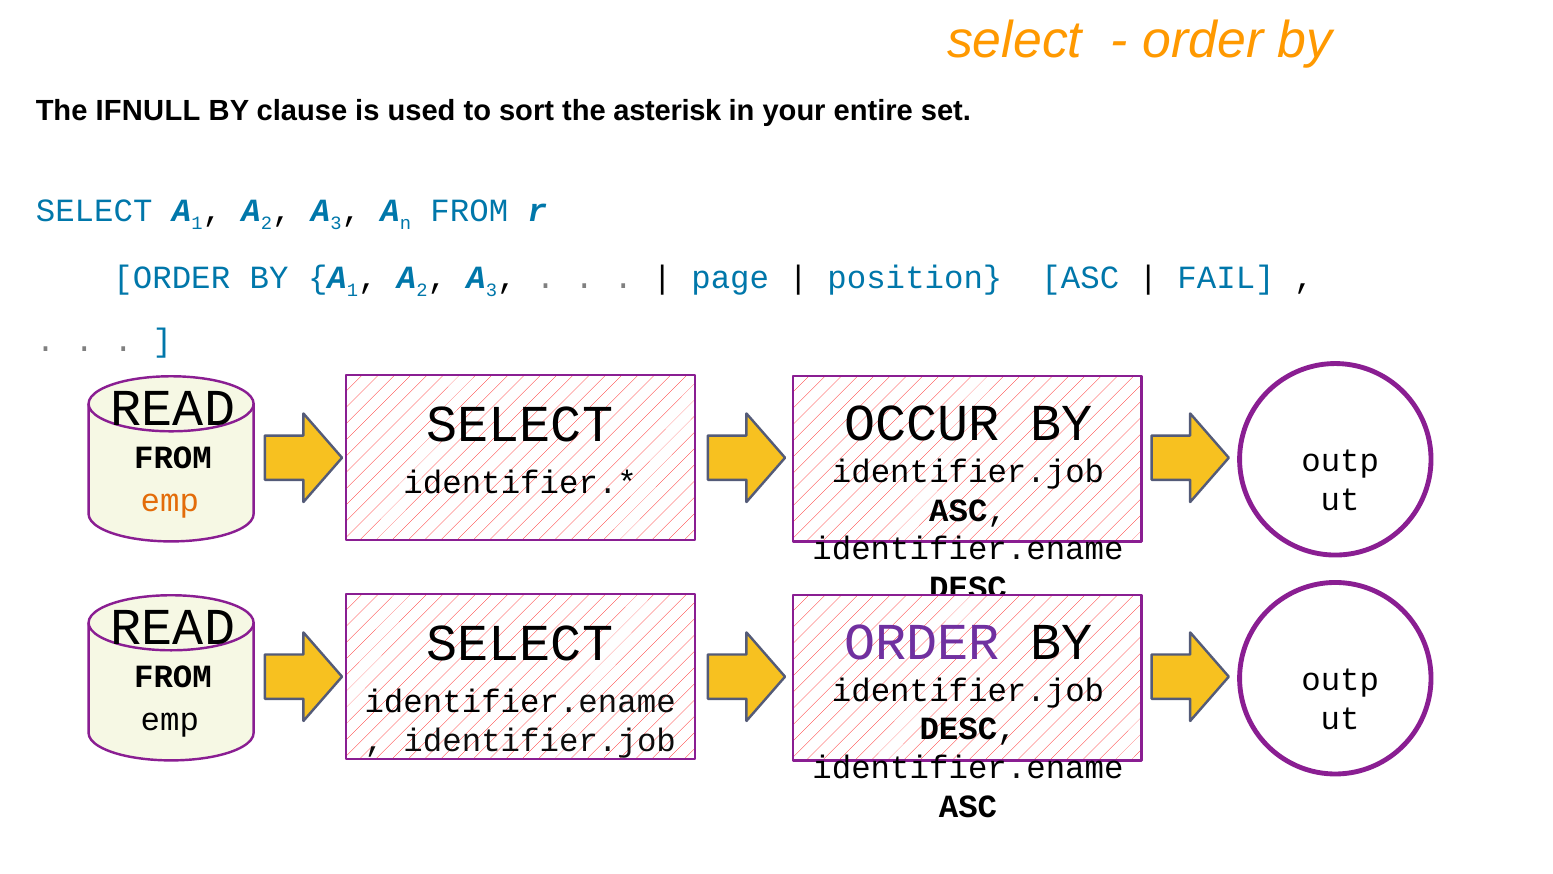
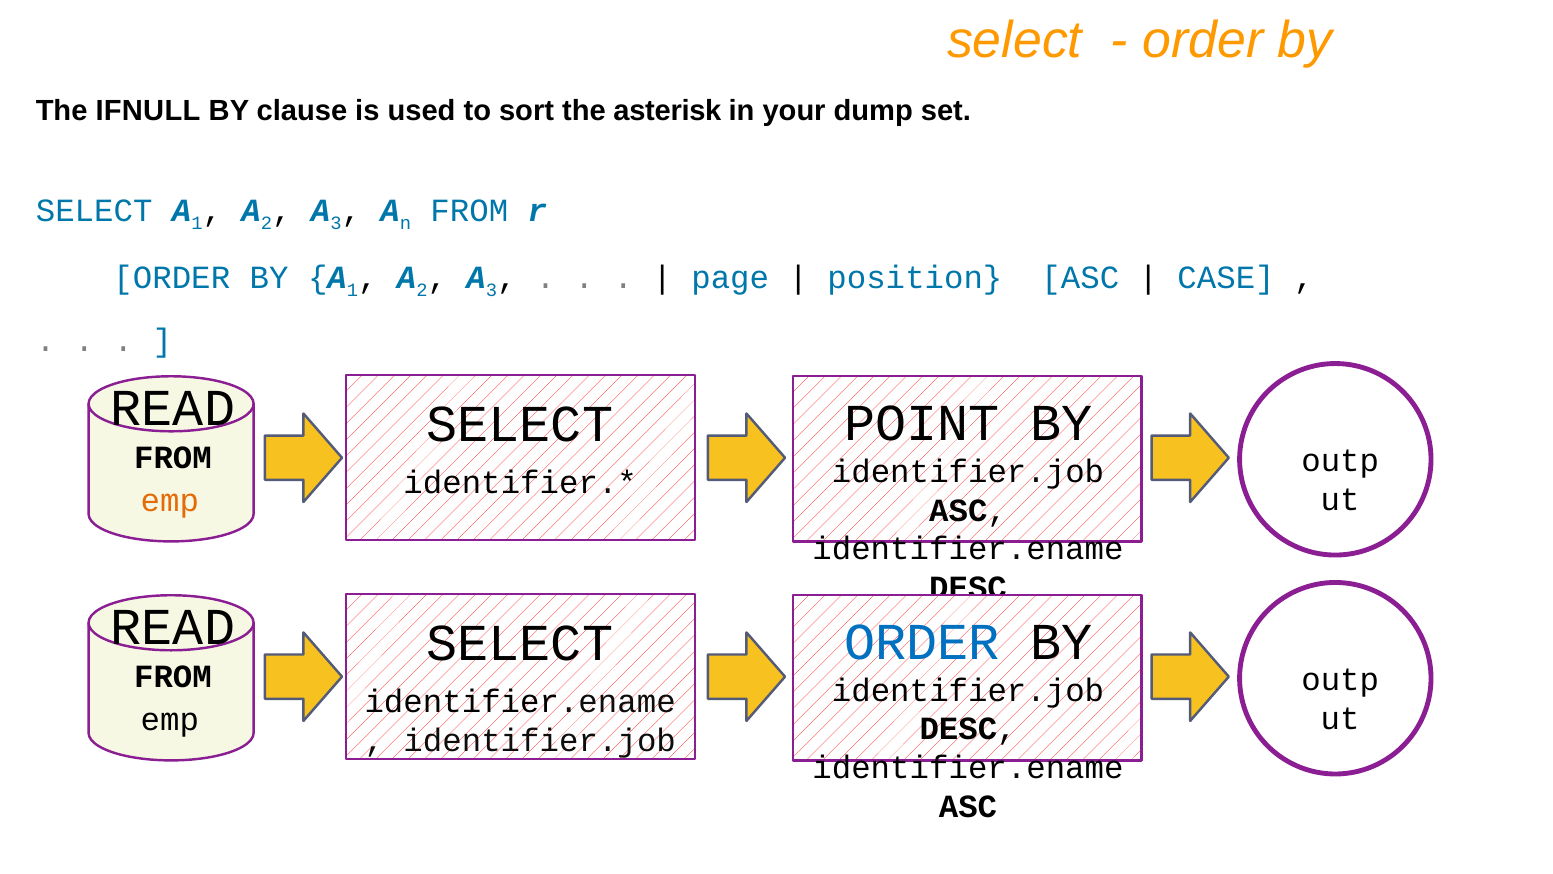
entire: entire -> dump
FAIL: FAIL -> CASE
OCCUR: OCCUR -> POINT
ORDER at (922, 642) colour: purple -> blue
